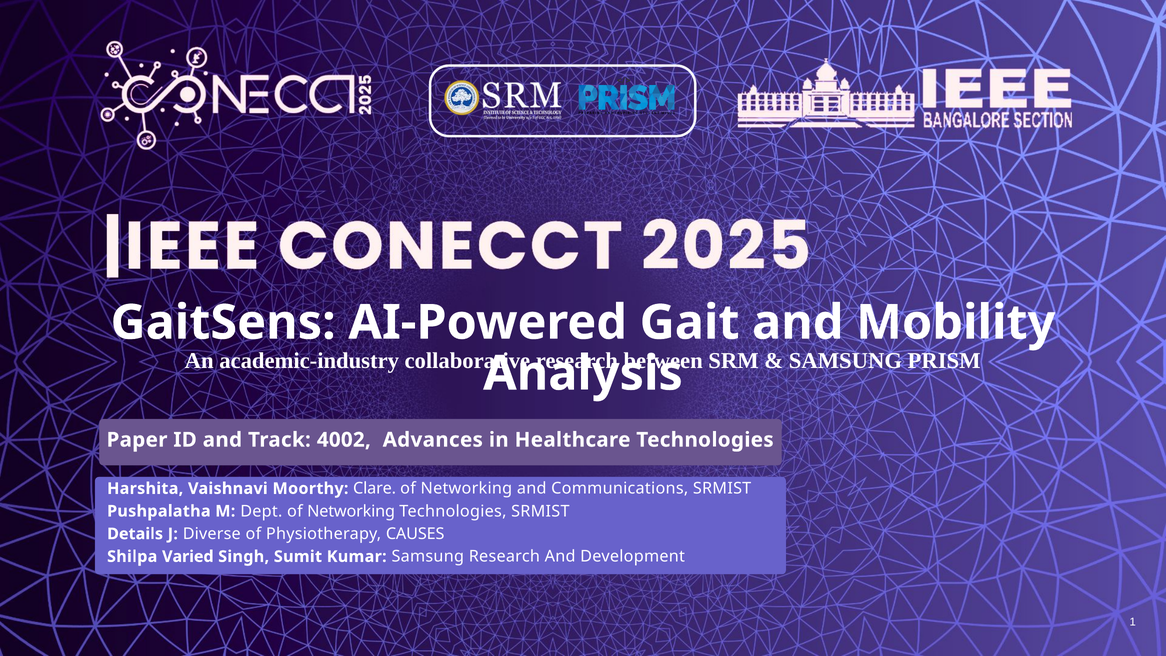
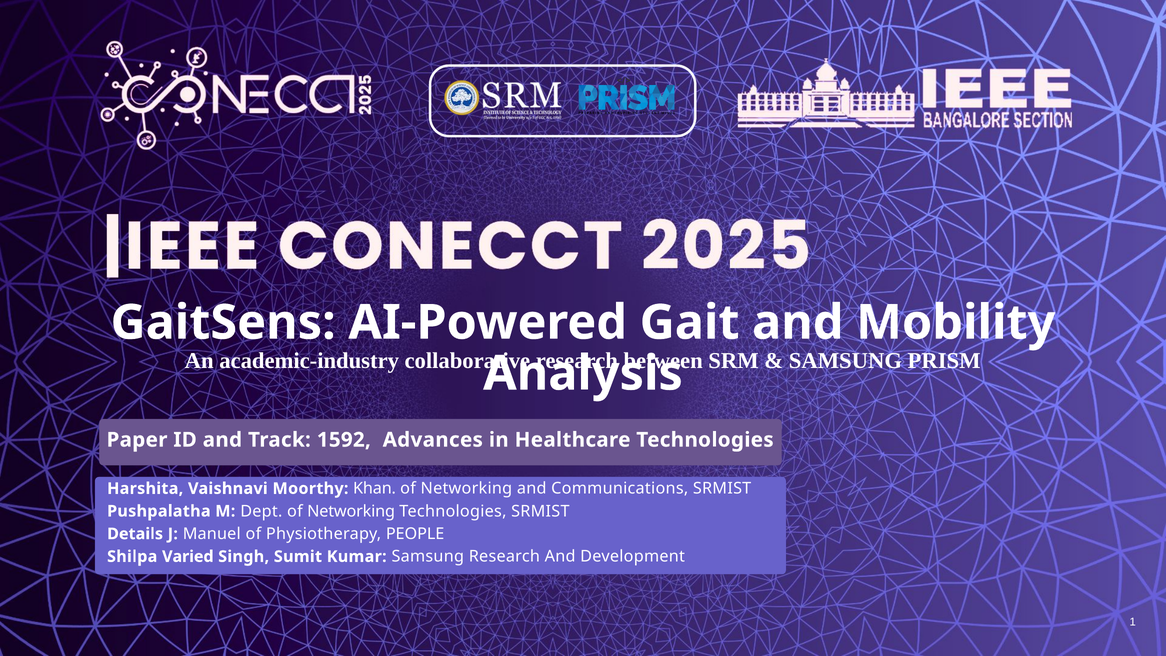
4002: 4002 -> 1592
Clare: Clare -> Khan
Diverse: Diverse -> Manuel
CAUSES: CAUSES -> PEOPLE
